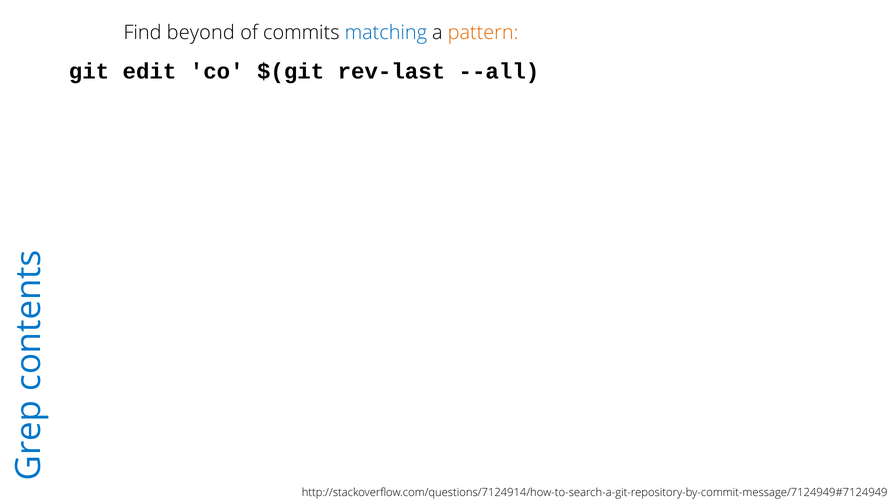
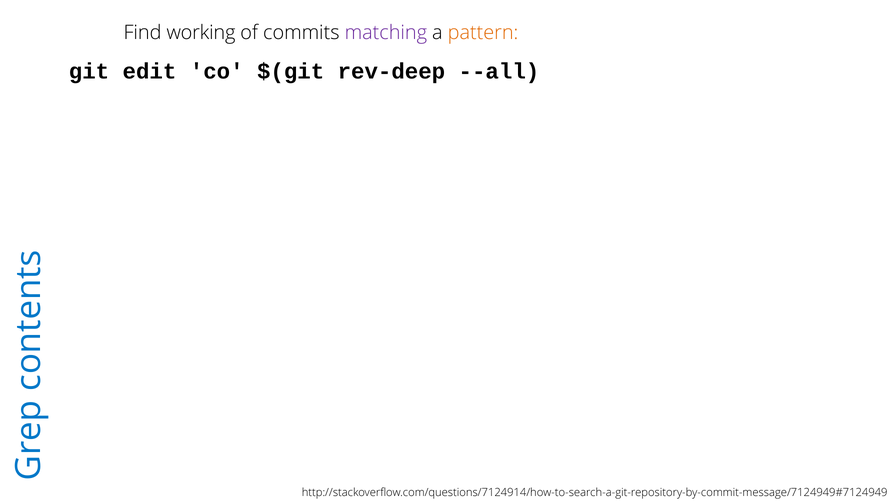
beyond: beyond -> working
matching colour: blue -> purple
rev-last: rev-last -> rev-deep
